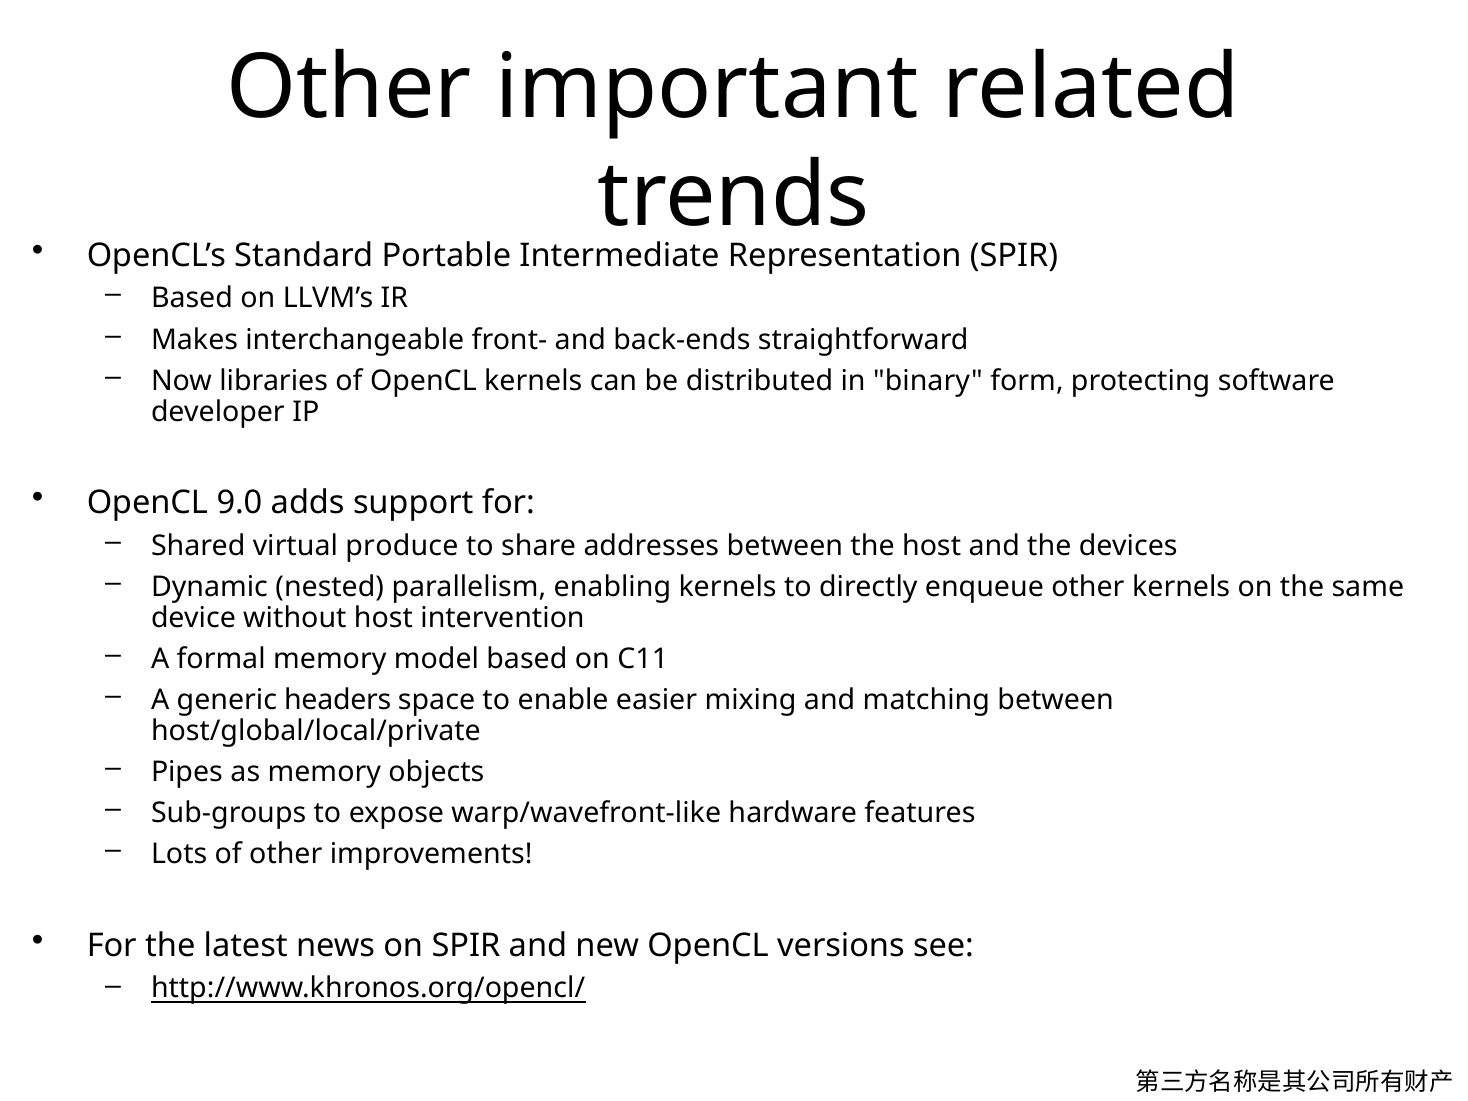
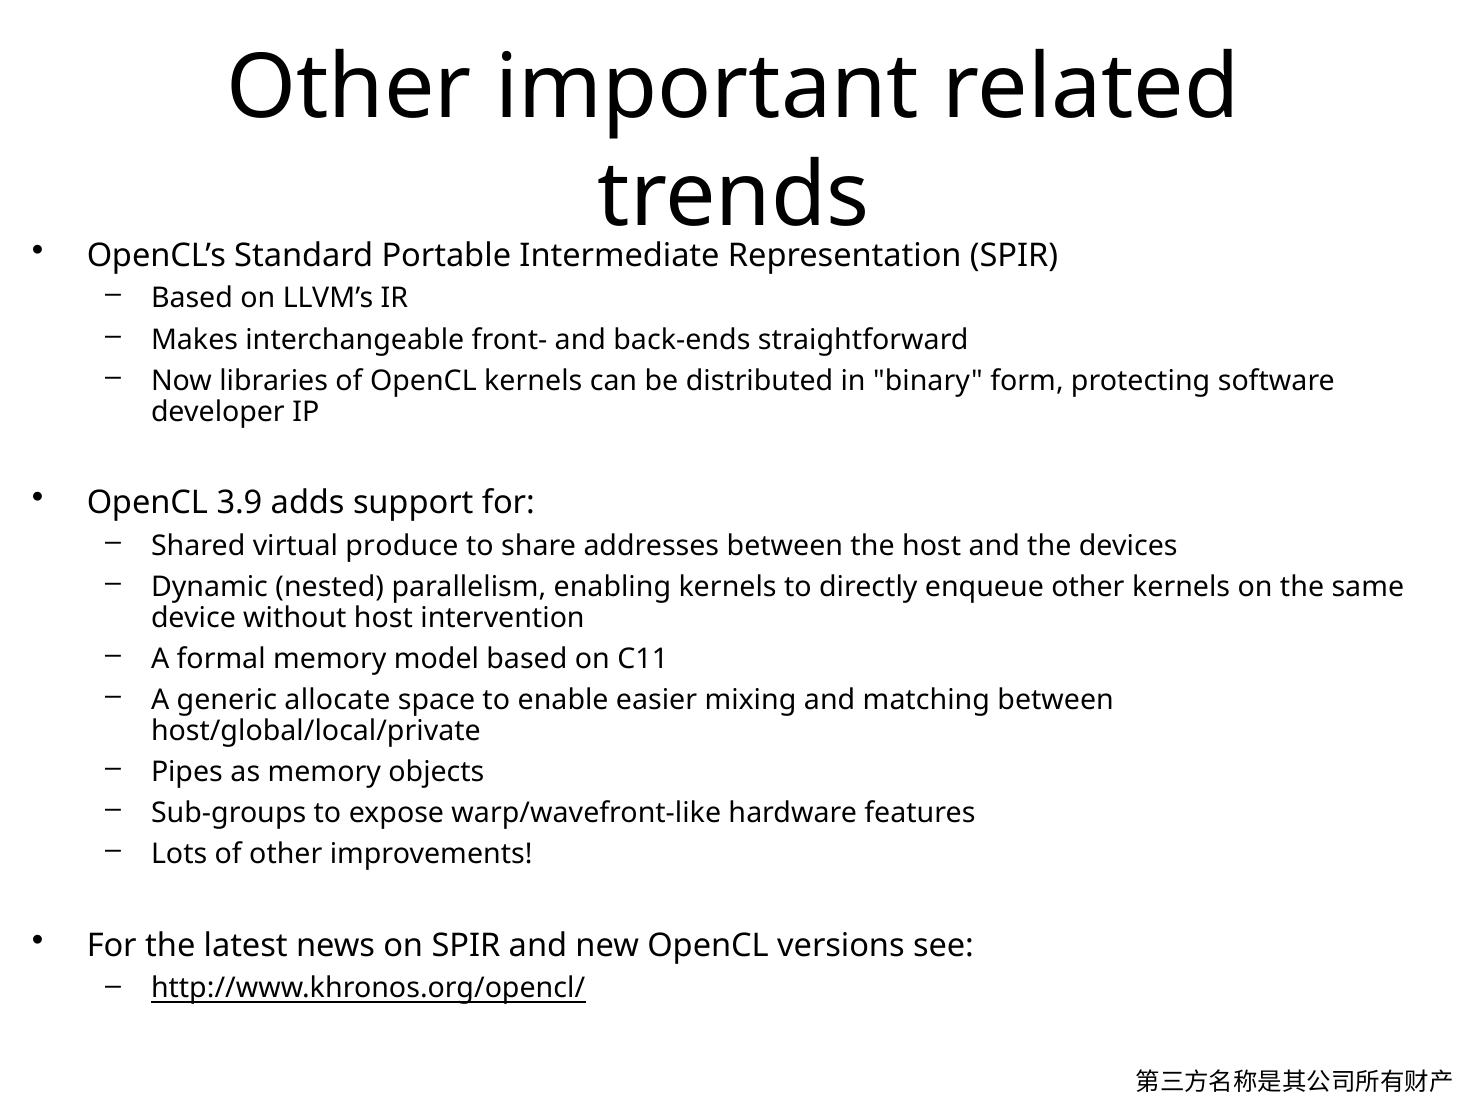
9.0: 9.0 -> 3.9
headers: headers -> allocate
